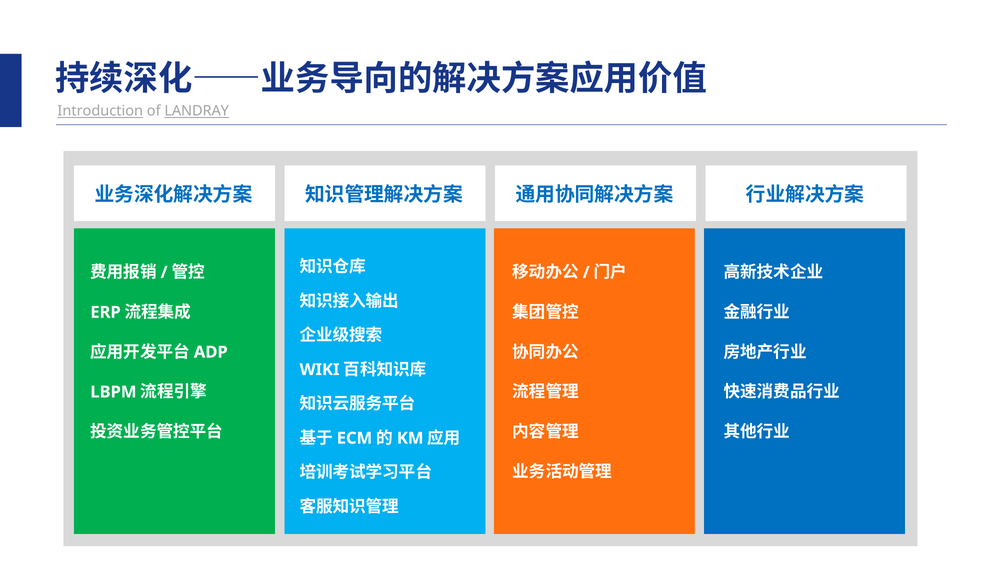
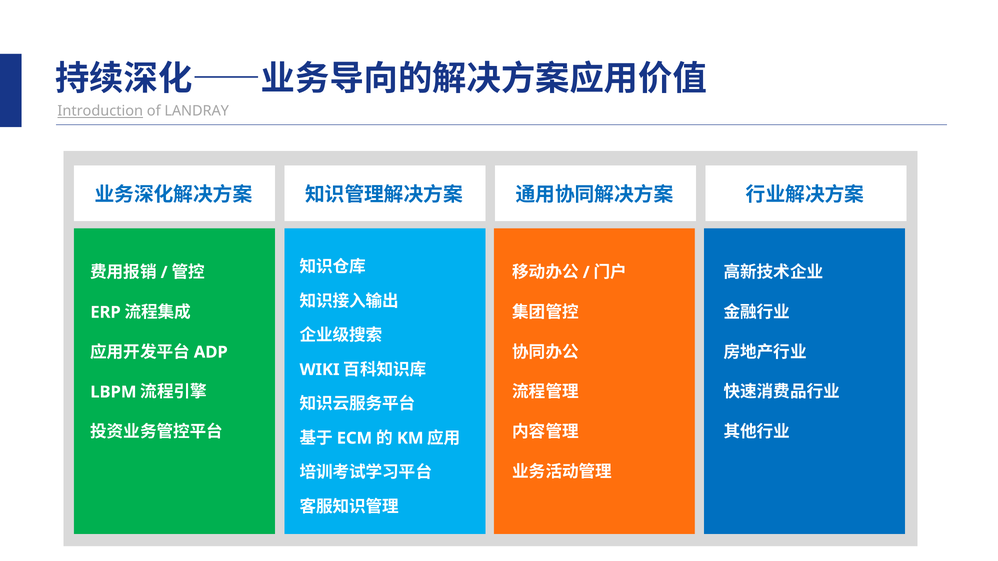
LANDRAY underline: present -> none
